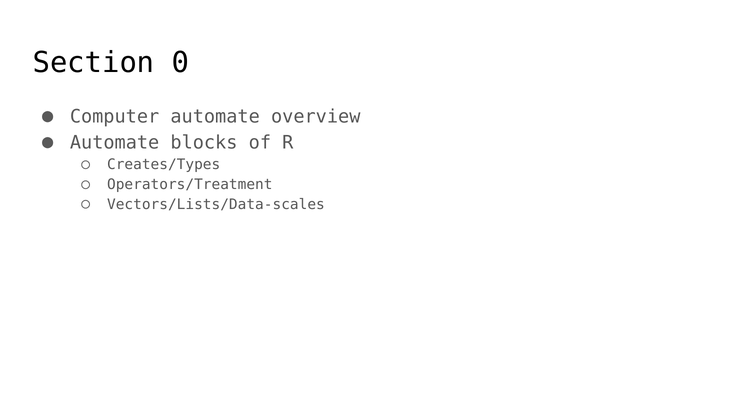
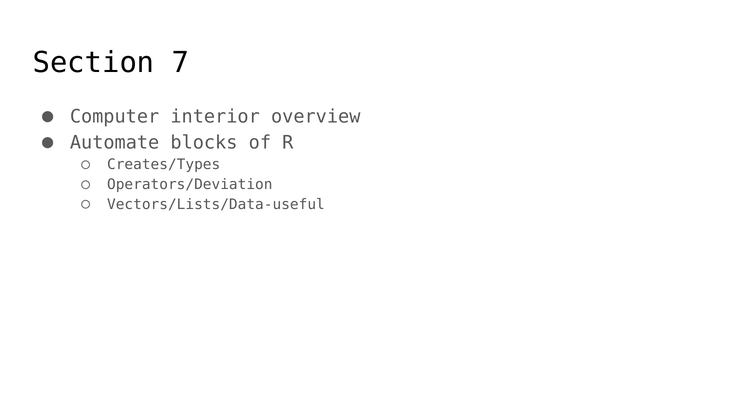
0: 0 -> 7
Computer automate: automate -> interior
Operators/Treatment: Operators/Treatment -> Operators/Deviation
Vectors/Lists/Data-scales: Vectors/Lists/Data-scales -> Vectors/Lists/Data-useful
